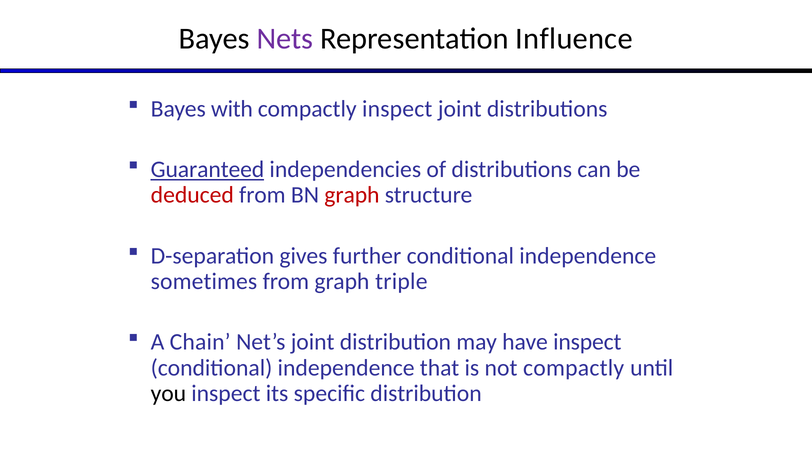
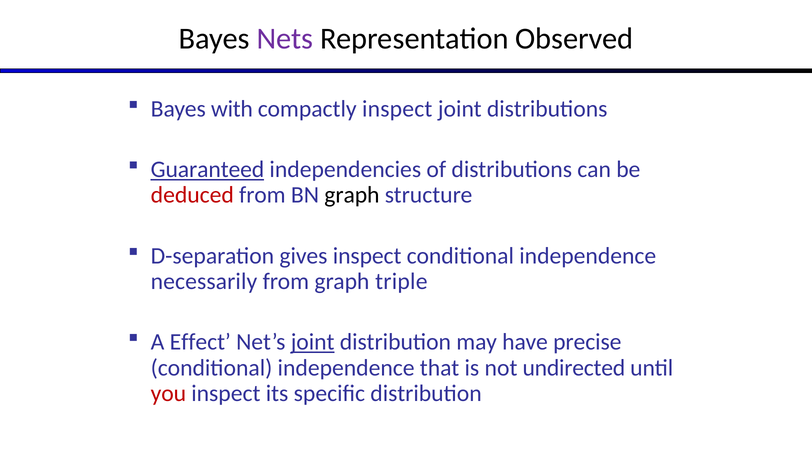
Influence: Influence -> Observed
graph at (352, 195) colour: red -> black
gives further: further -> inspect
sometimes: sometimes -> necessarily
Chain: Chain -> Effect
joint at (313, 342) underline: none -> present
have inspect: inspect -> precise
not compactly: compactly -> undirected
you colour: black -> red
